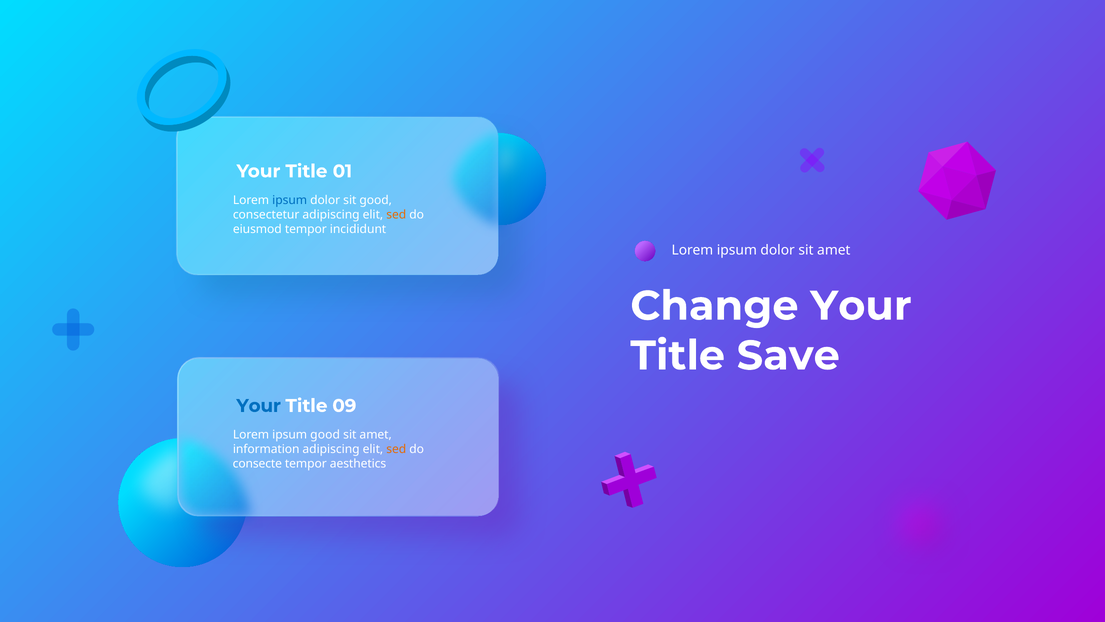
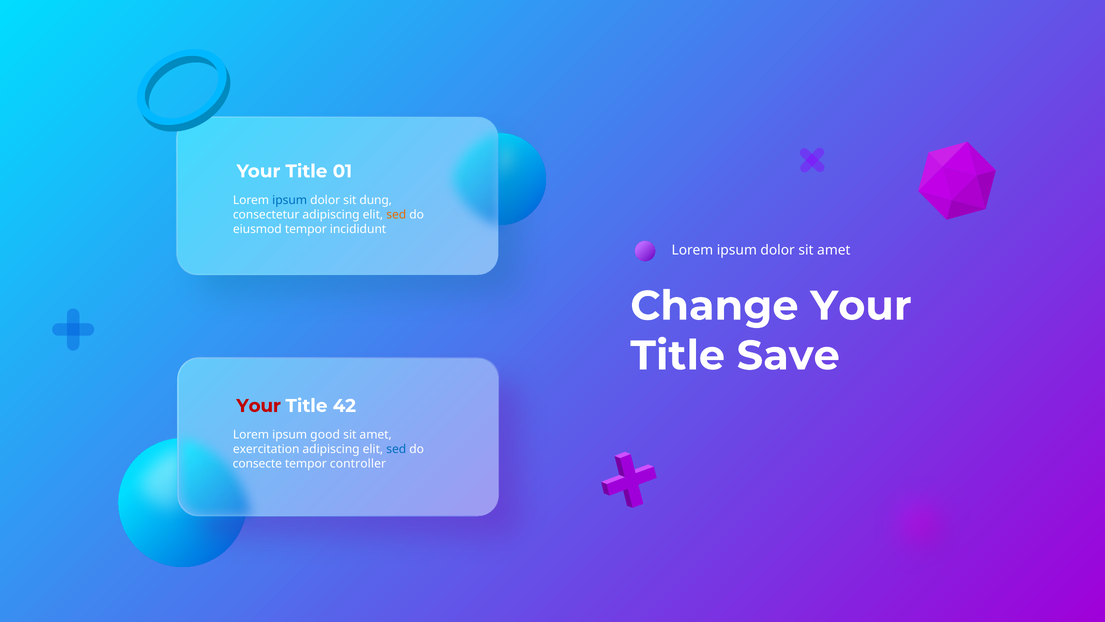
sit good: good -> dung
Your at (259, 406) colour: blue -> red
09: 09 -> 42
information: information -> exercitation
sed at (396, 449) colour: orange -> blue
aesthetics: aesthetics -> controller
